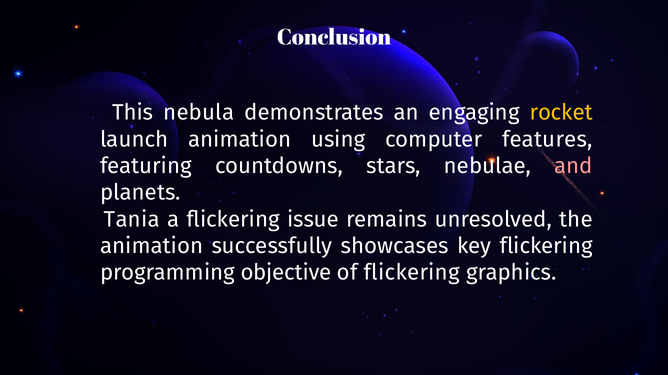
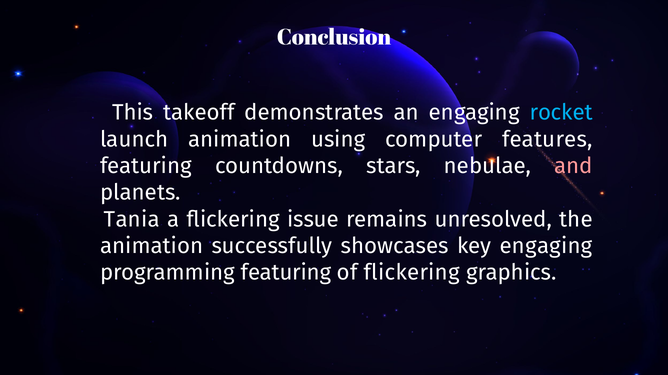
nebula: nebula -> takeoff
rocket colour: yellow -> light blue
key flickering: flickering -> engaging
programming objective: objective -> featuring
